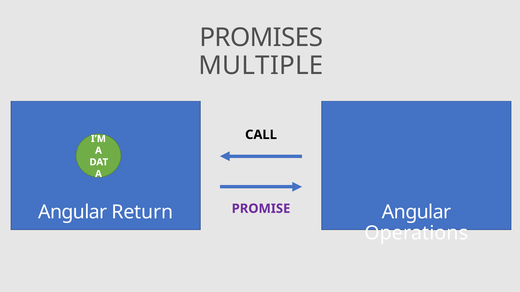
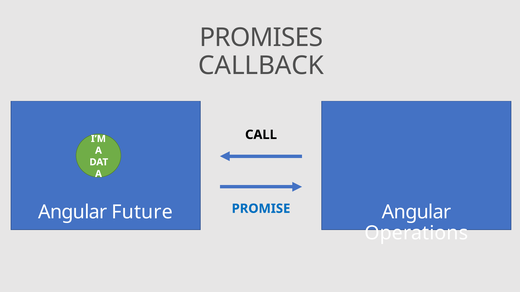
MULTIPLE: MULTIPLE -> CALLBACK
PROMISE colour: purple -> blue
Return: Return -> Future
